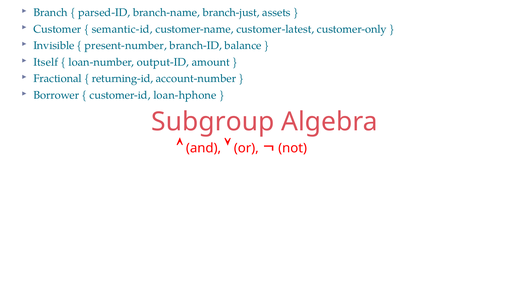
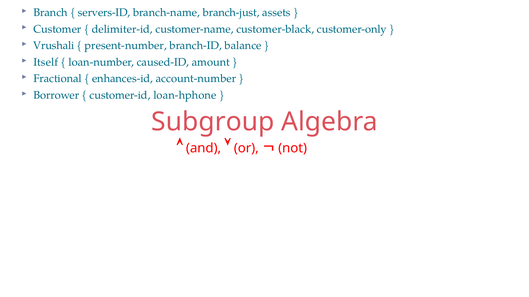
parsed-ID: parsed-ID -> servers-ID
semantic-id: semantic-id -> delimiter-id
customer-latest: customer-latest -> customer-black
Invisible: Invisible -> Vrushali
output-ID: output-ID -> caused-ID
returning-id: returning-id -> enhances-id
